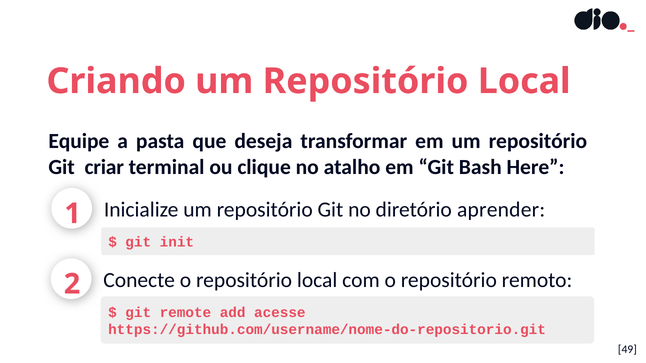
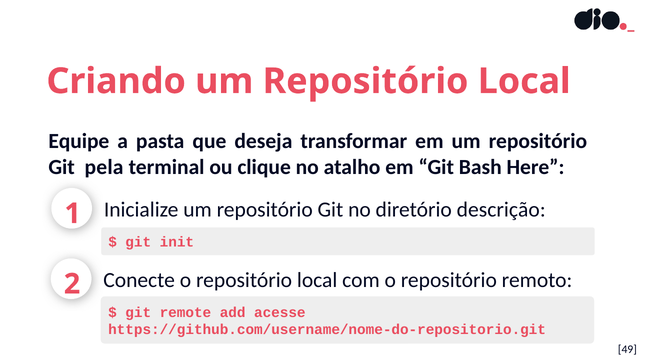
criar: criar -> pela
aprender: aprender -> descrição
